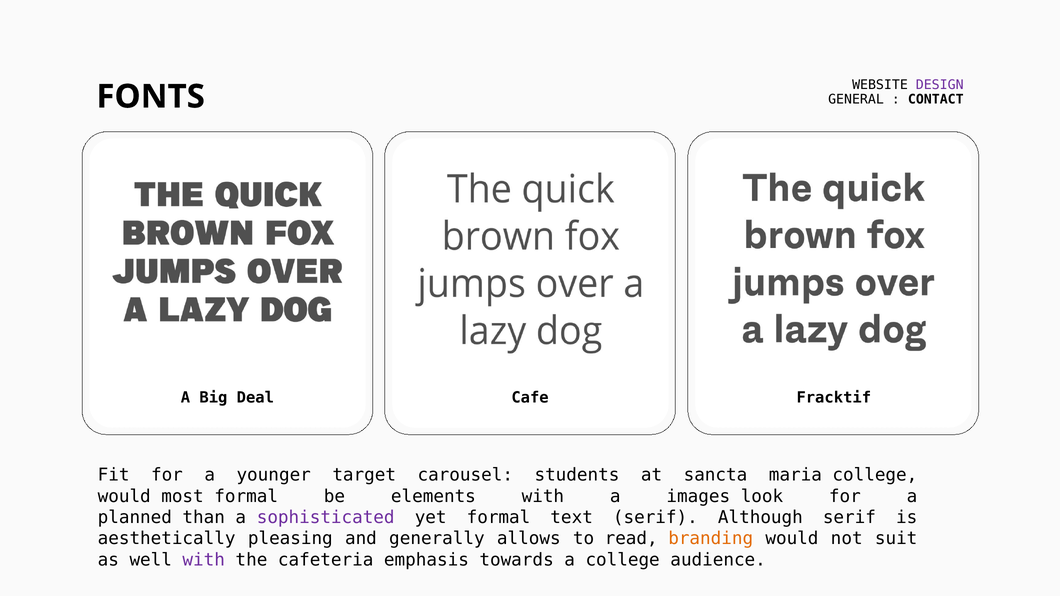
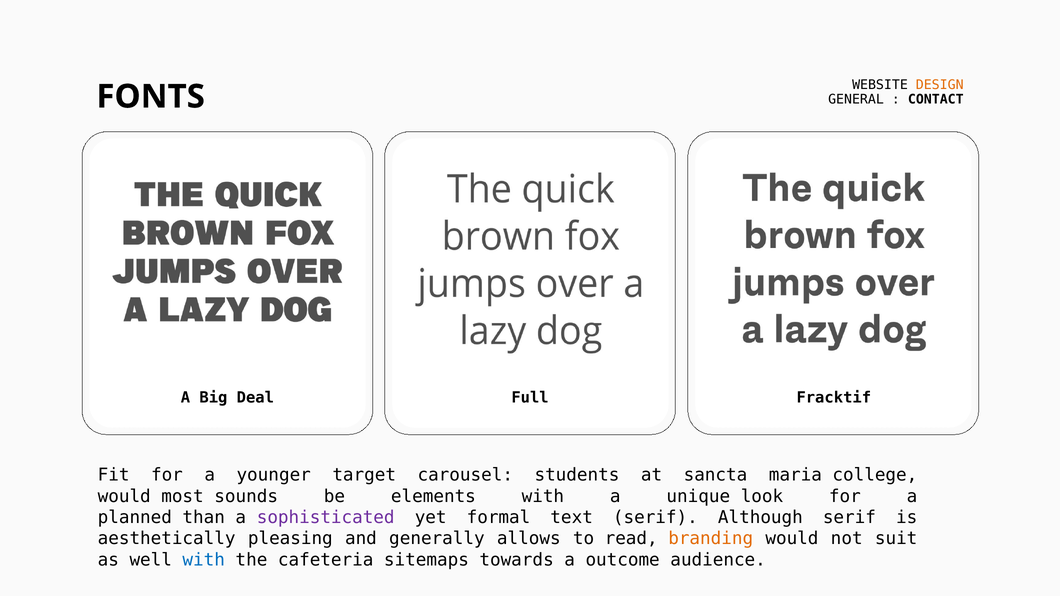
DESIGN colour: purple -> orange
Cafe: Cafe -> Full
most formal: formal -> sounds
images: images -> unique
with at (204, 560) colour: purple -> blue
emphasis: emphasis -> sitemaps
a college: college -> outcome
